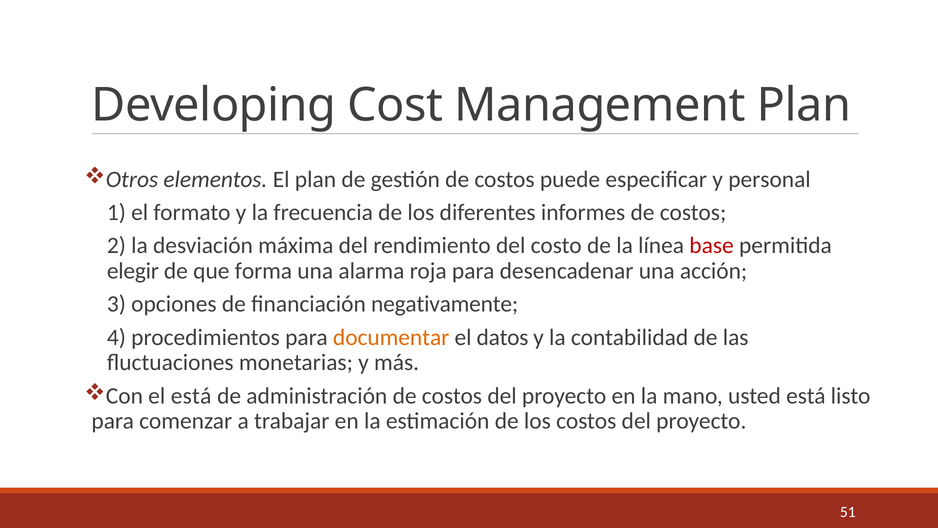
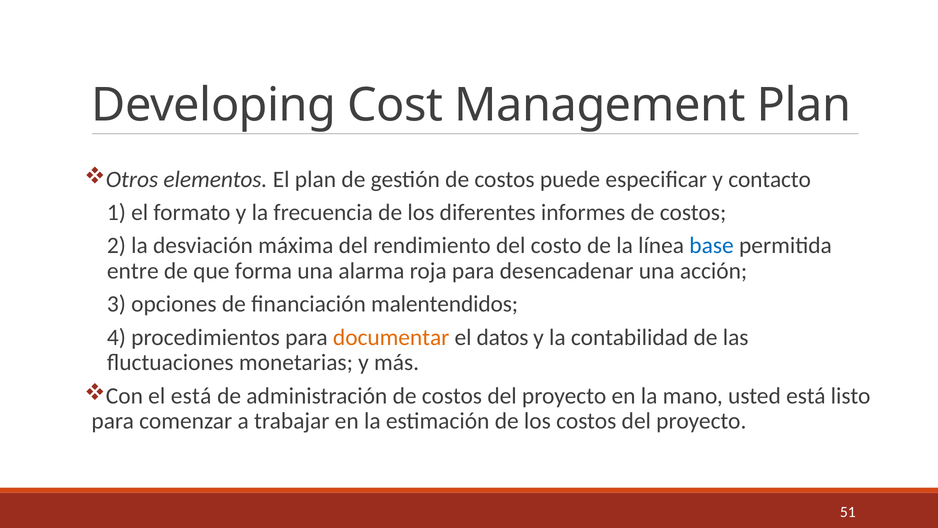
personal: personal -> contacto
base colour: red -> blue
elegir: elegir -> entre
negativamente: negativamente -> malentendidos
